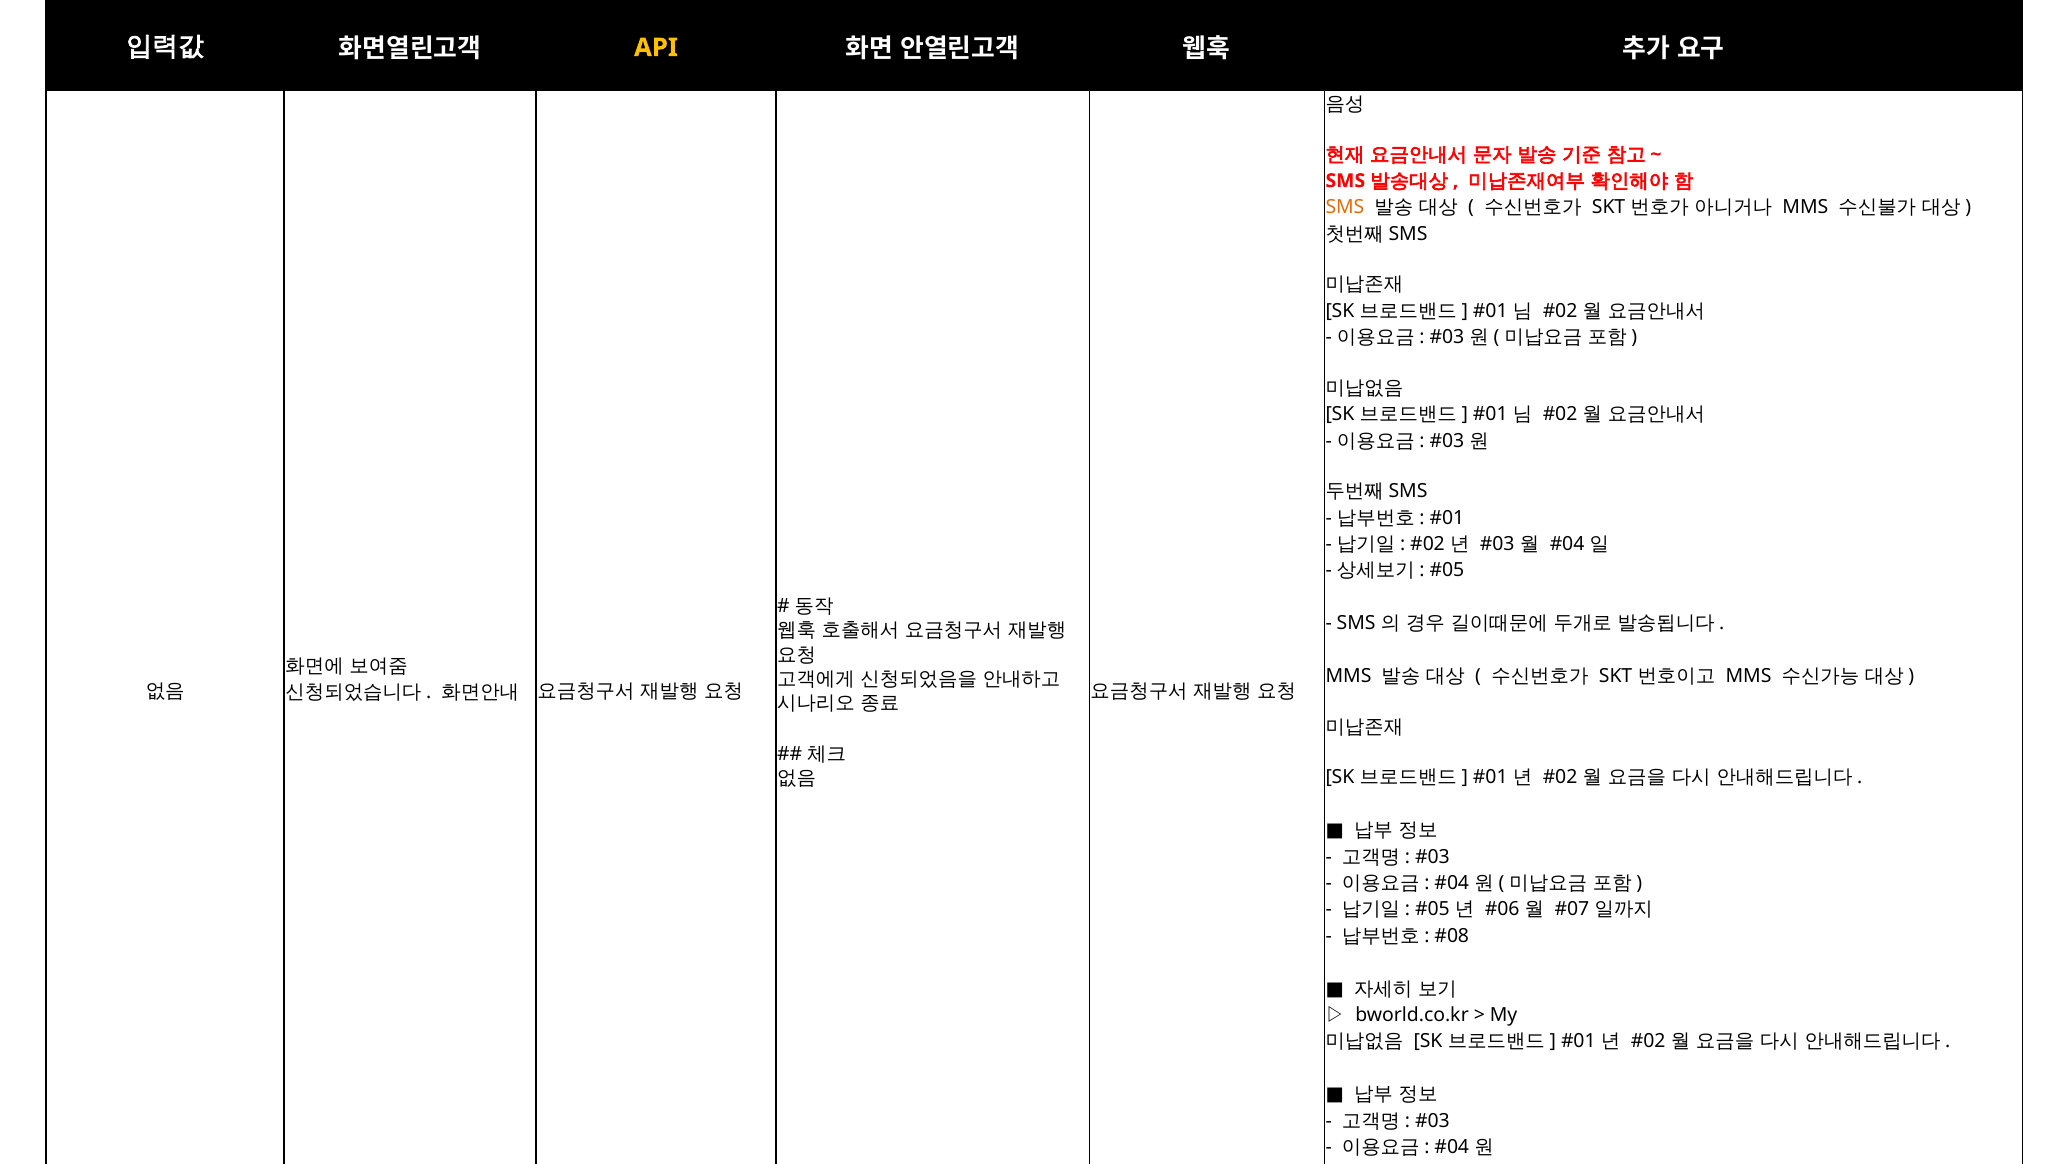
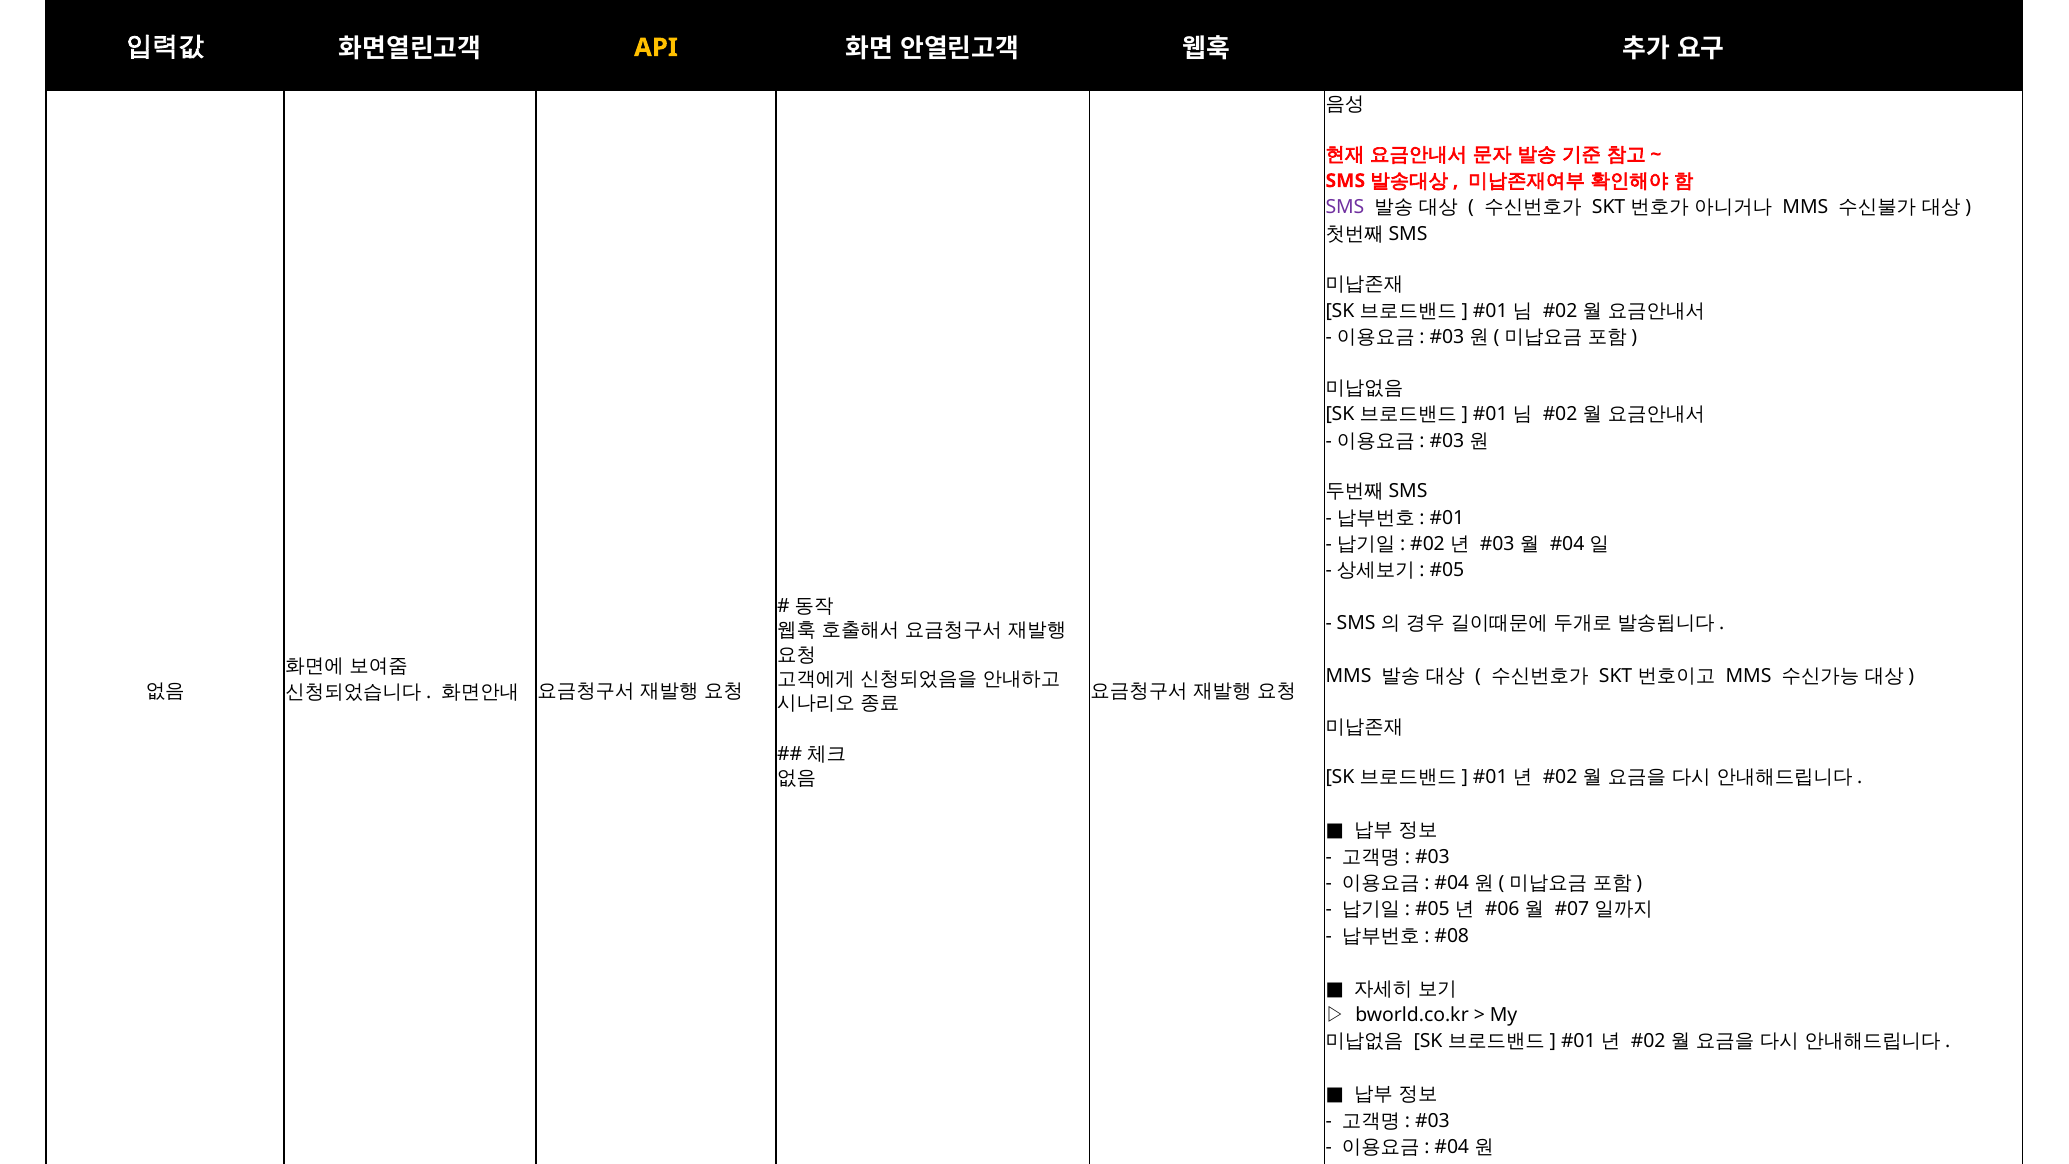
SMS at (1345, 207) colour: orange -> purple
